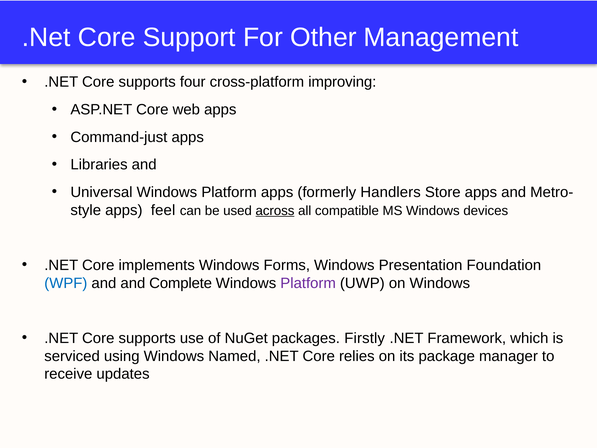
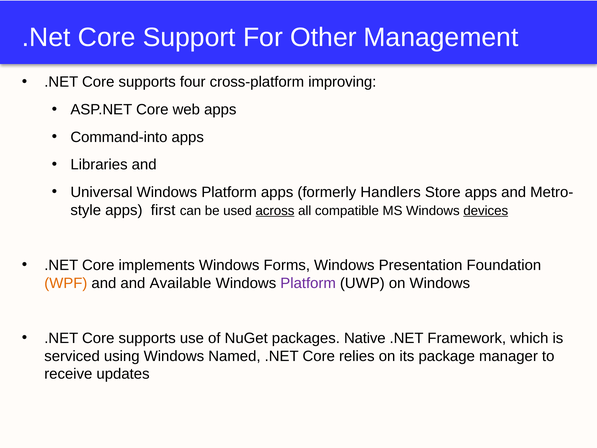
Command-just: Command-just -> Command-into
feel: feel -> first
devices underline: none -> present
WPF colour: blue -> orange
Complete: Complete -> Available
Firstly: Firstly -> Native
